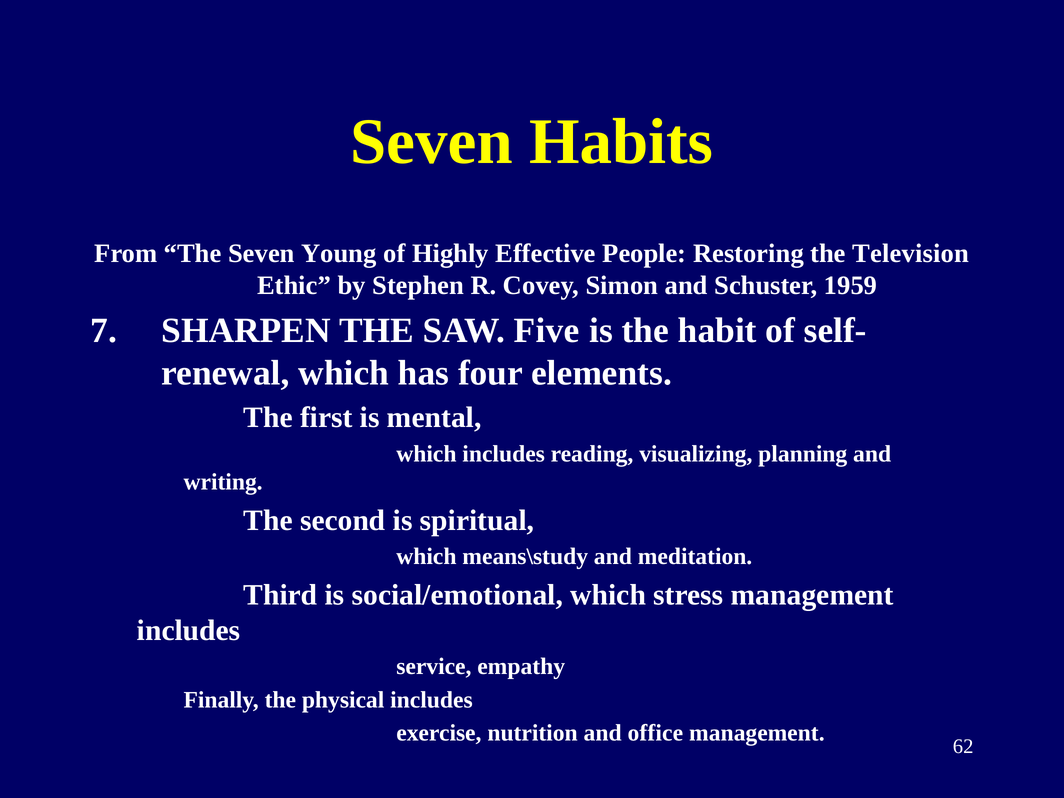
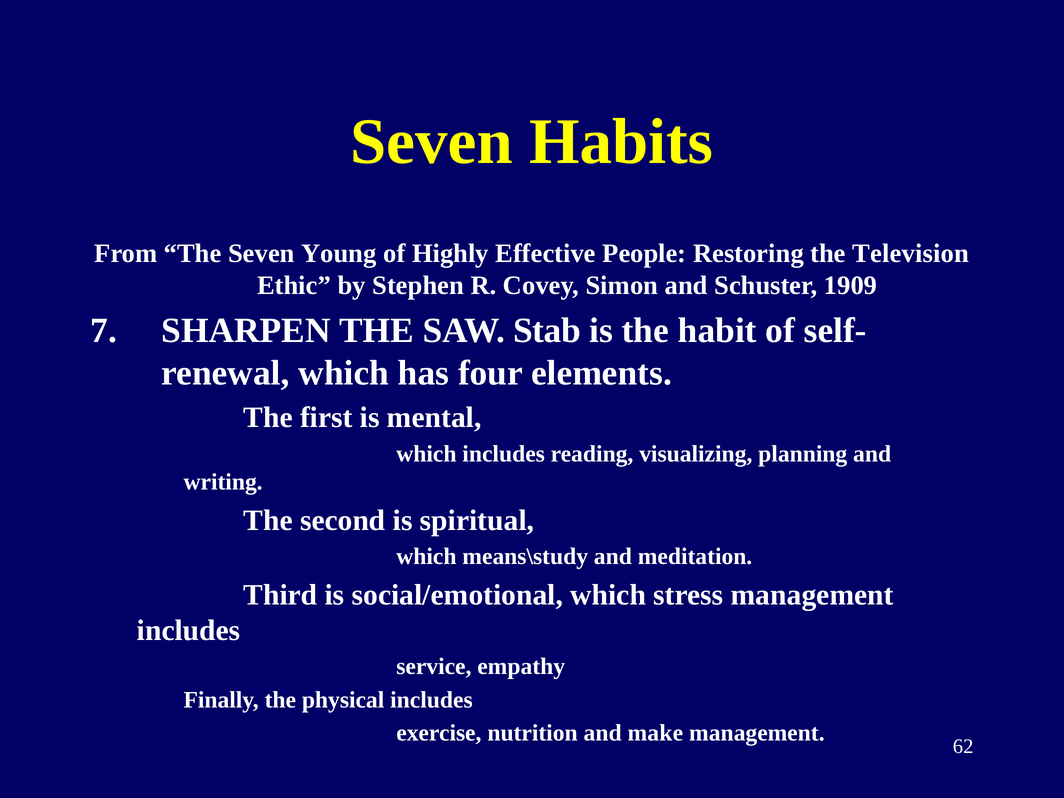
1959: 1959 -> 1909
Five: Five -> Stab
office: office -> make
